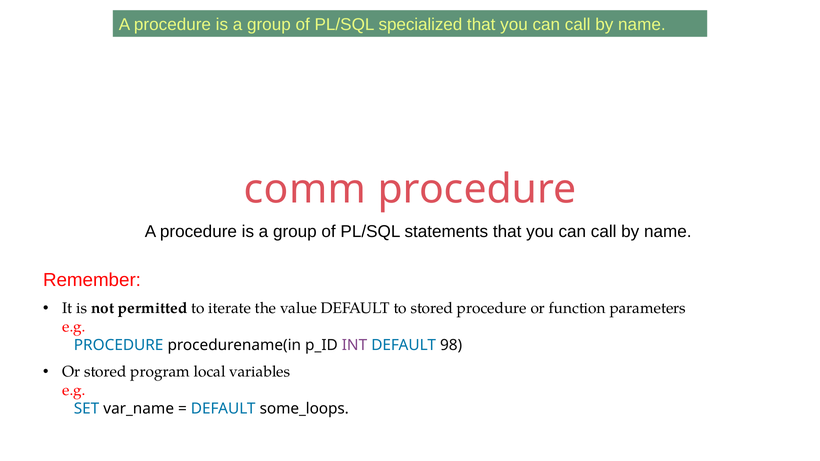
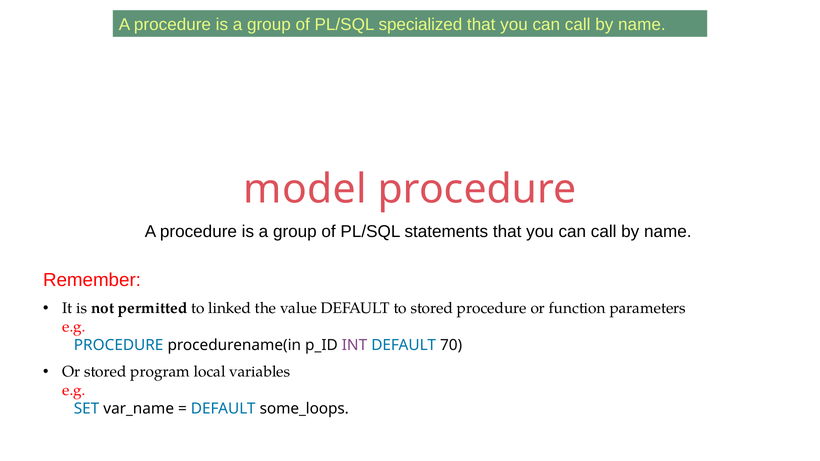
comm: comm -> model
iterate: iterate -> linked
98: 98 -> 70
